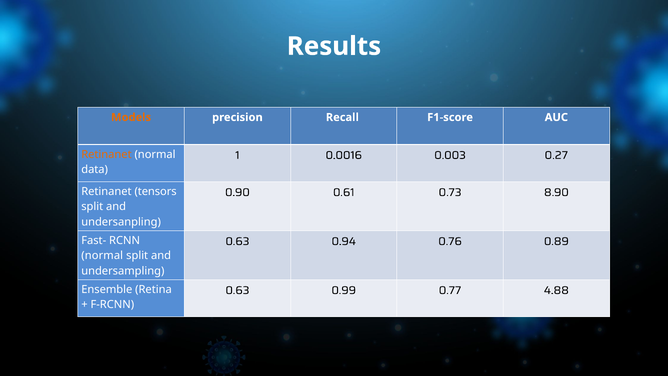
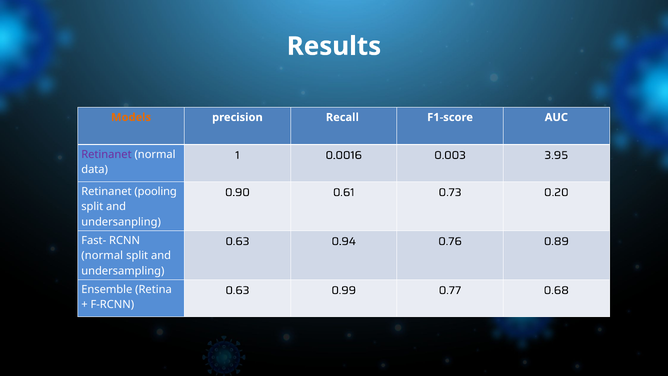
Retinanet at (106, 154) colour: orange -> purple
0.27: 0.27 -> 3.95
tensors: tensors -> pooling
8.90: 8.90 -> 0.20
4.88: 4.88 -> 0.68
